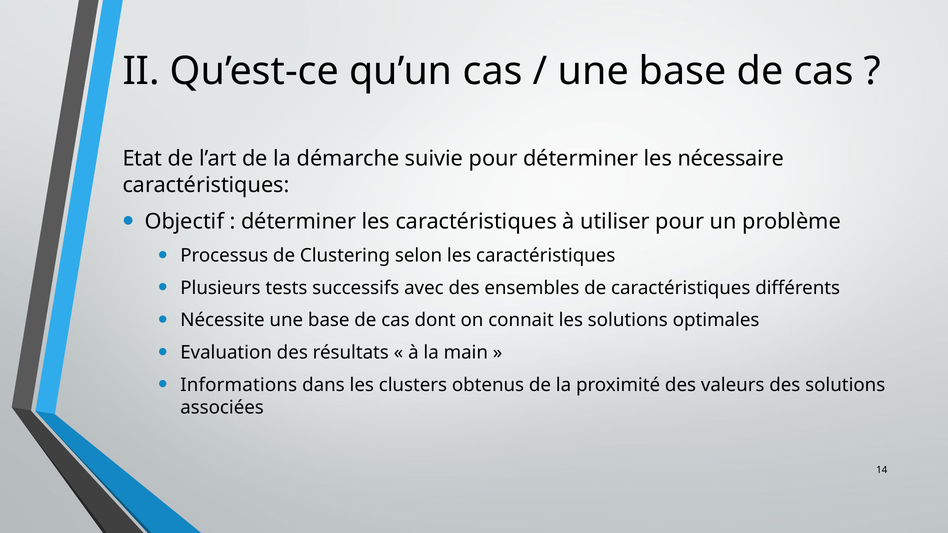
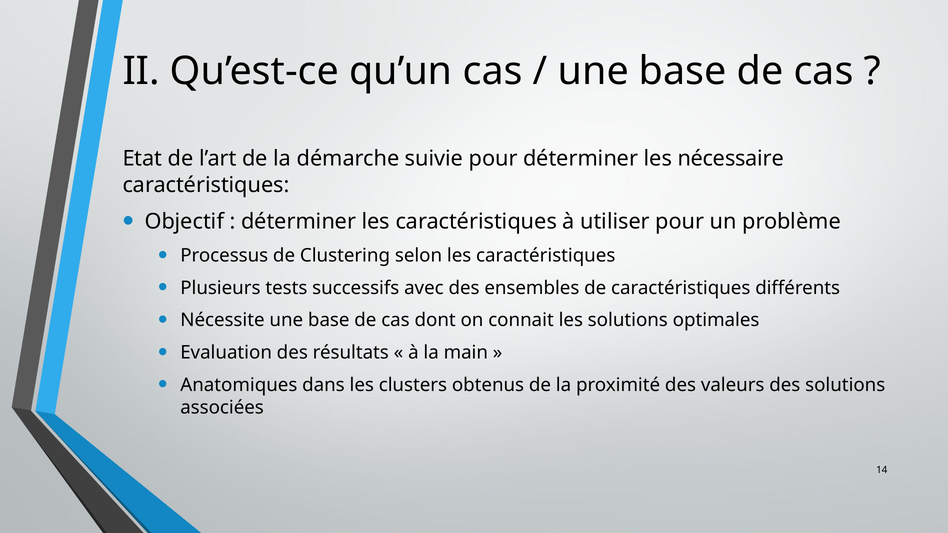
Informations: Informations -> Anatomiques
